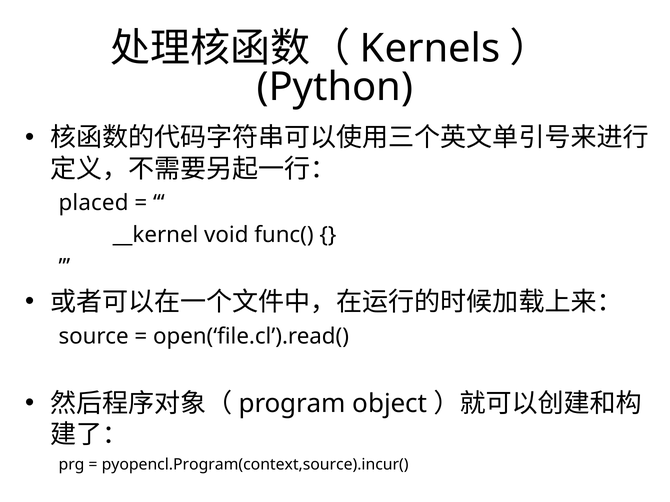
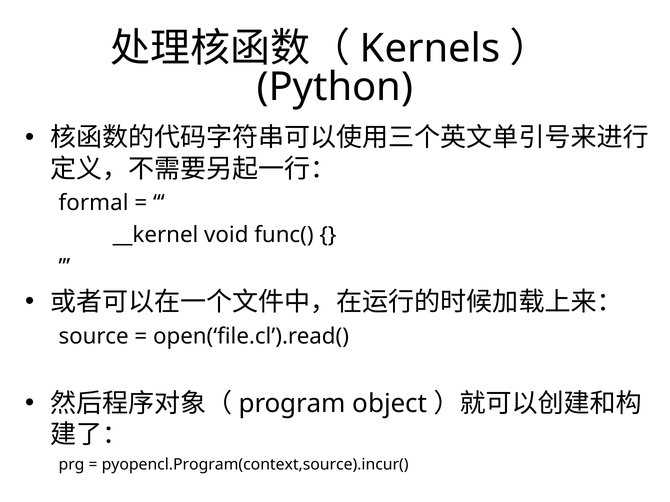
placed: placed -> formal
